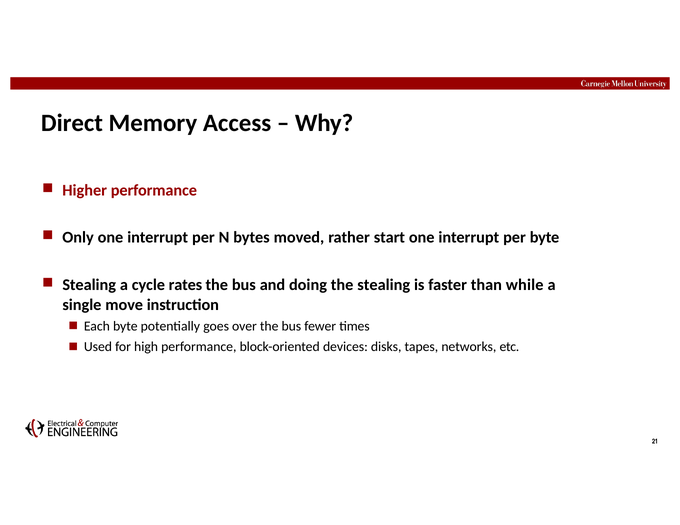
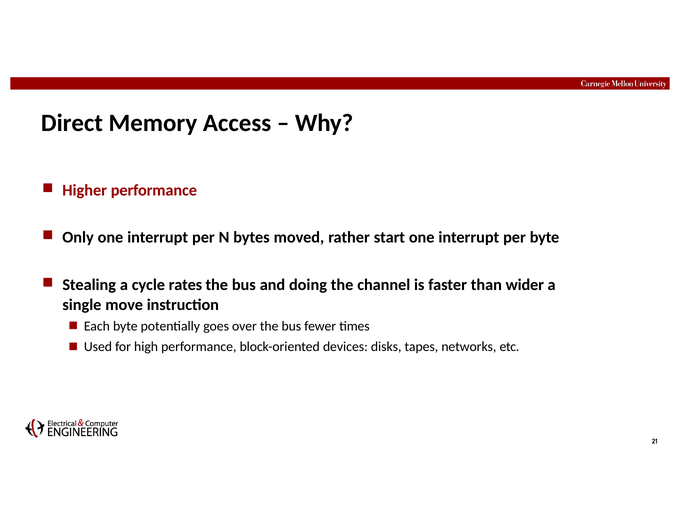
the stealing: stealing -> channel
while: while -> wider
